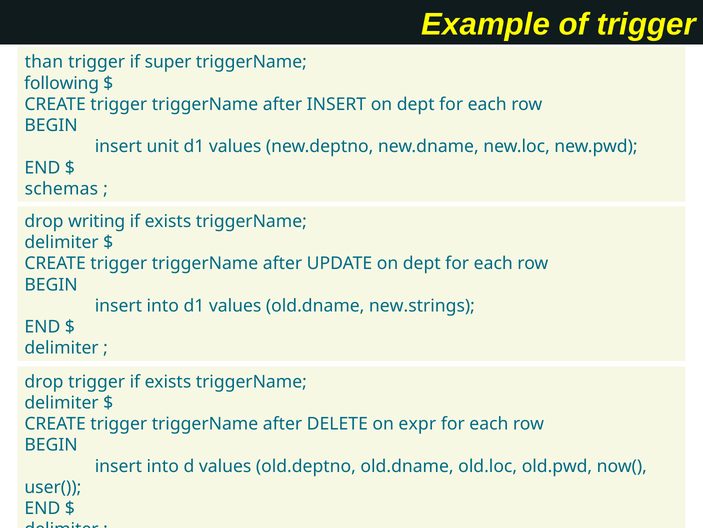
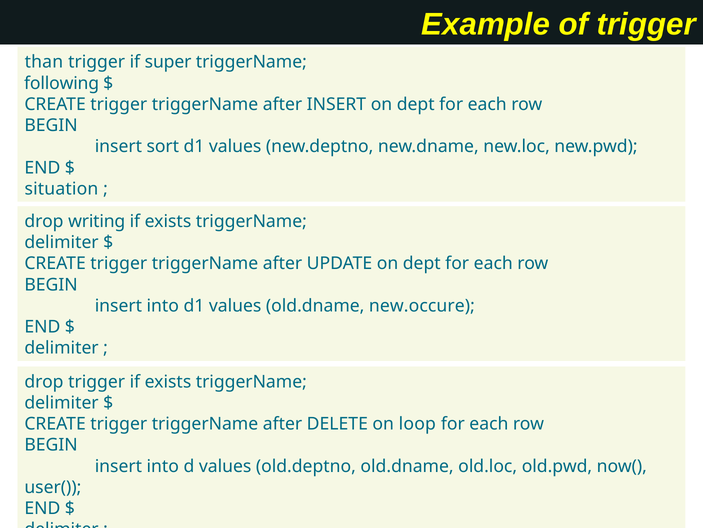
unit: unit -> sort
schemas: schemas -> situation
new.strings: new.strings -> new.occure
expr: expr -> loop
